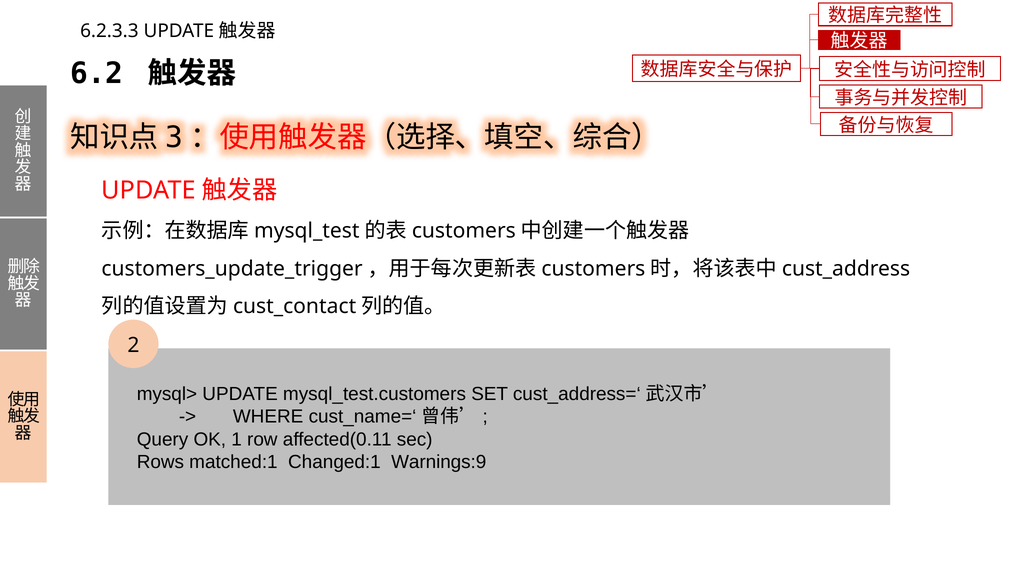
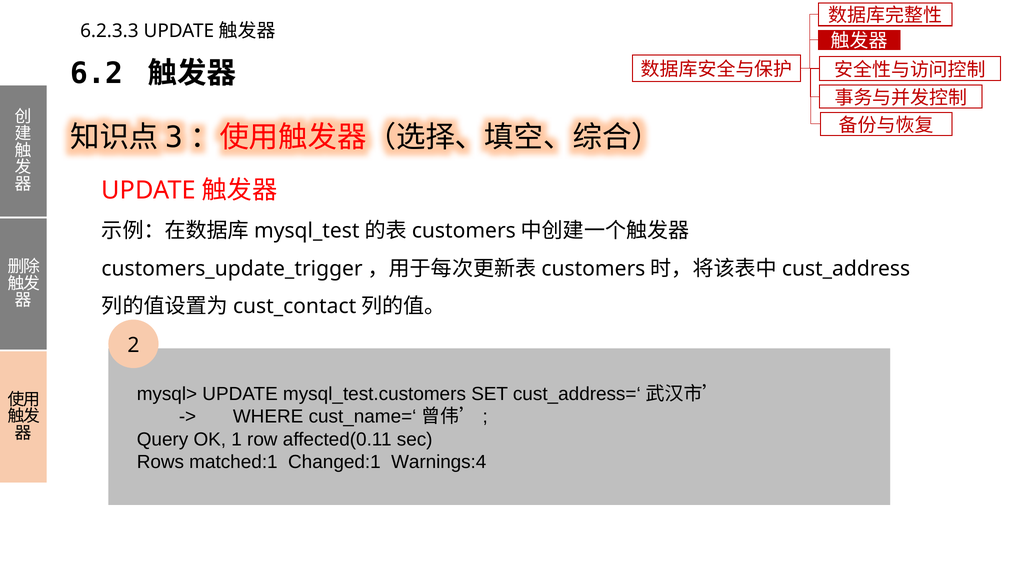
Warnings:9: Warnings:9 -> Warnings:4
